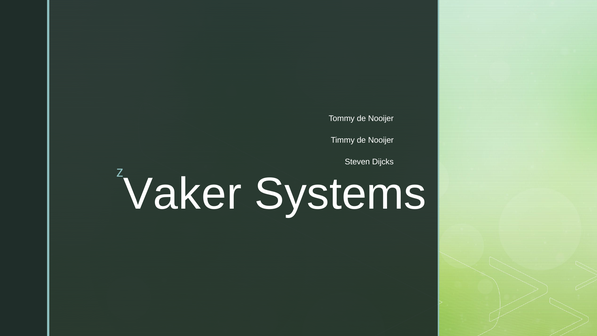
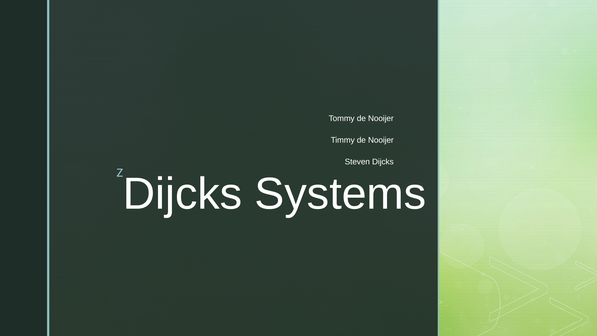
Vaker at (182, 194): Vaker -> Dijcks
